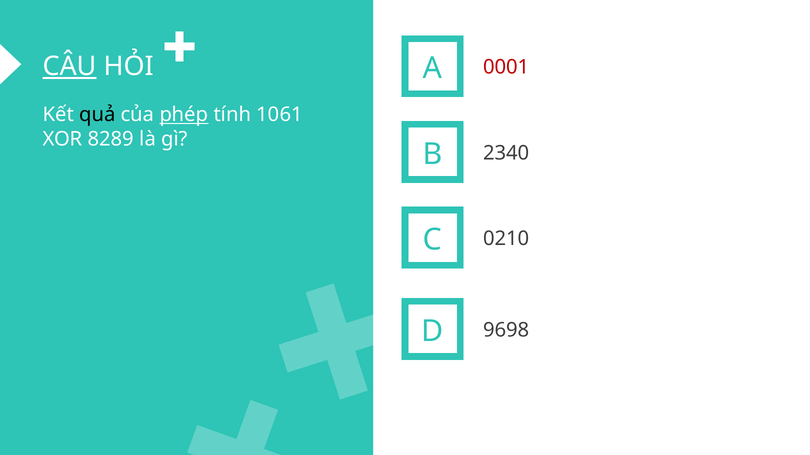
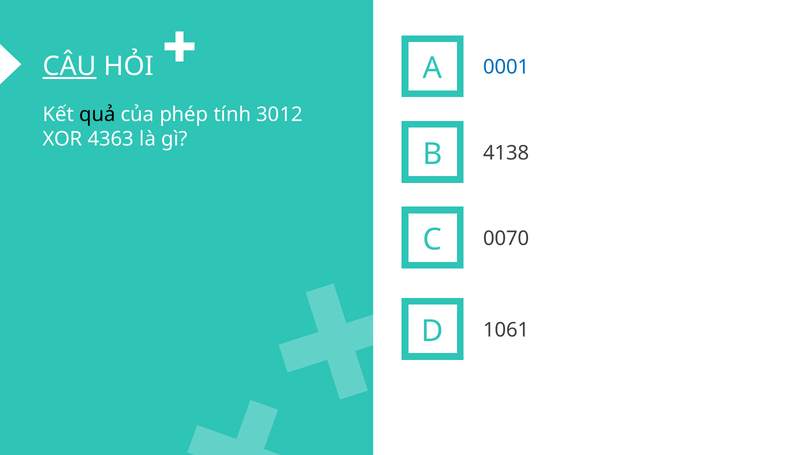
0001 colour: red -> blue
phép underline: present -> none
1061: 1061 -> 3012
8289: 8289 -> 4363
2340: 2340 -> 4138
0210: 0210 -> 0070
9698: 9698 -> 1061
